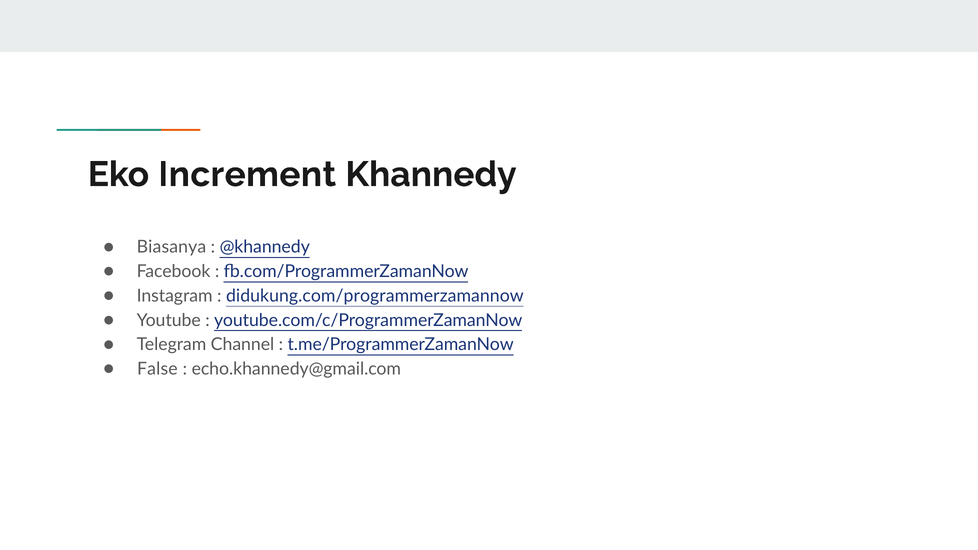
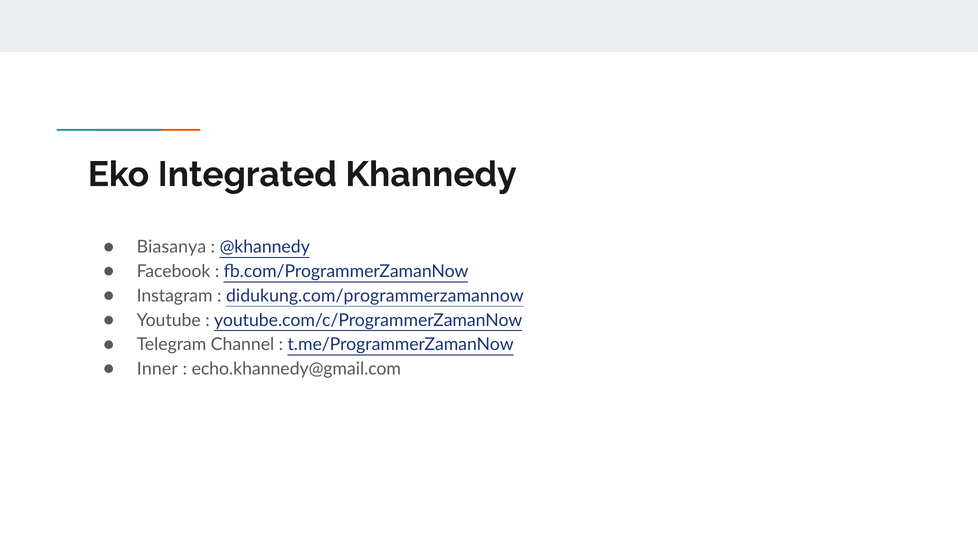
Increment: Increment -> Integrated
False: False -> Inner
